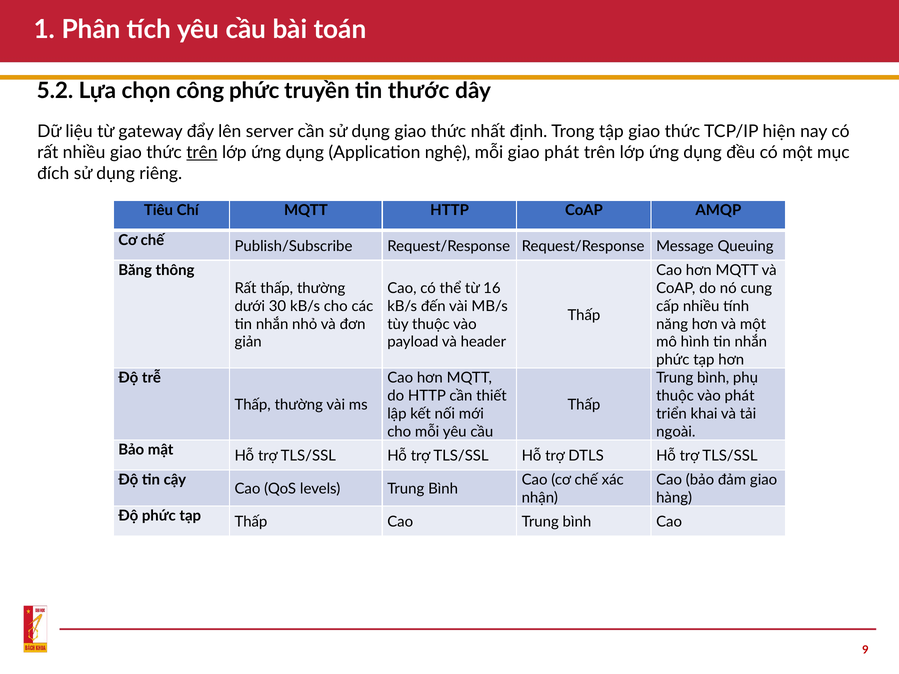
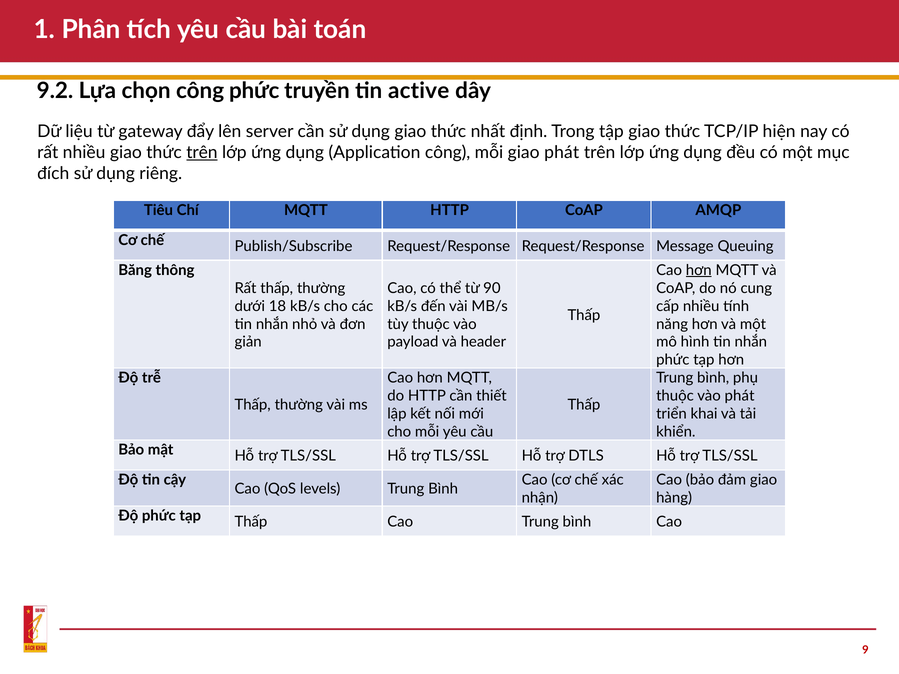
5.2: 5.2 -> 9.2
thước: thước -> active
Application nghệ: nghệ -> công
hơn at (699, 270) underline: none -> present
16: 16 -> 90
30: 30 -> 18
ngoài: ngoài -> khiển
